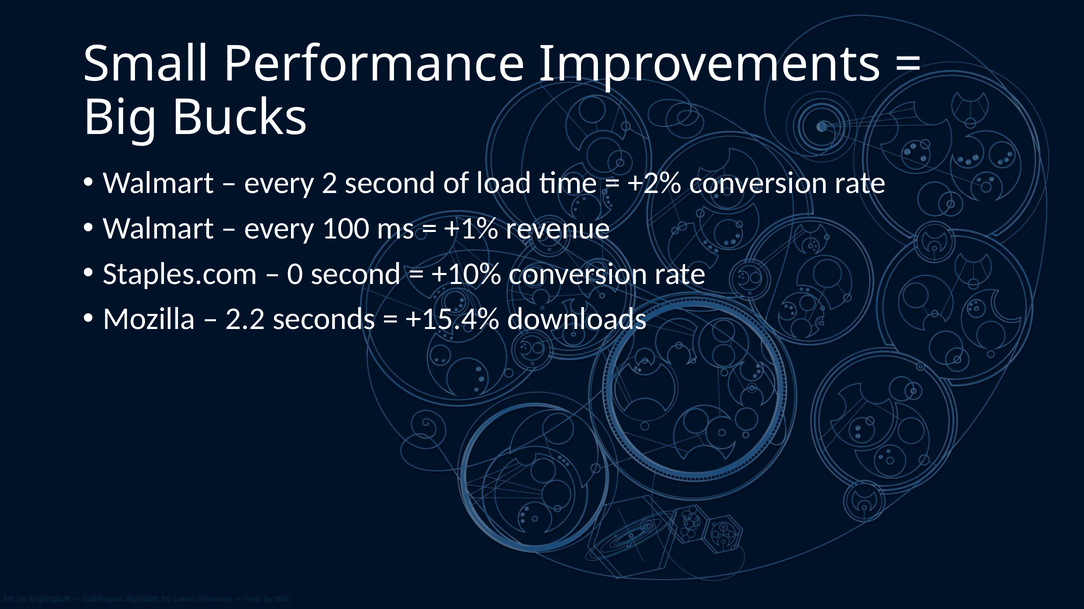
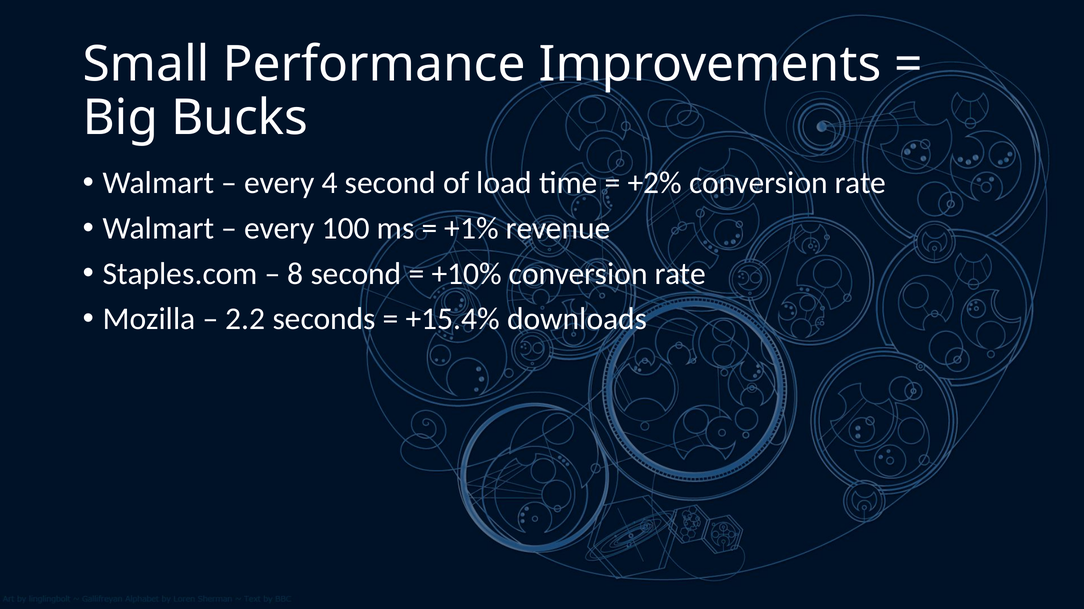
2: 2 -> 4
0: 0 -> 8
